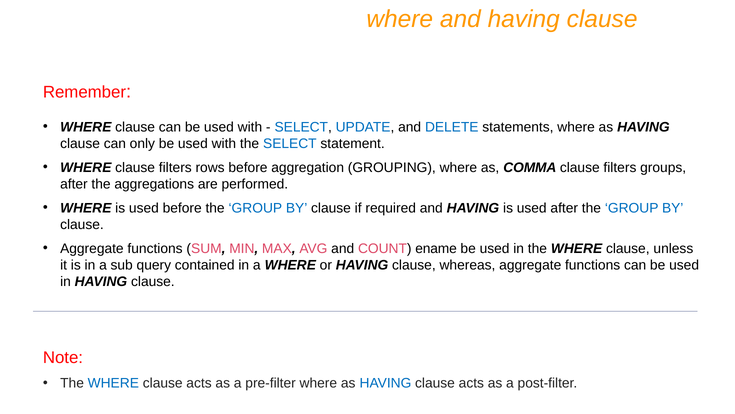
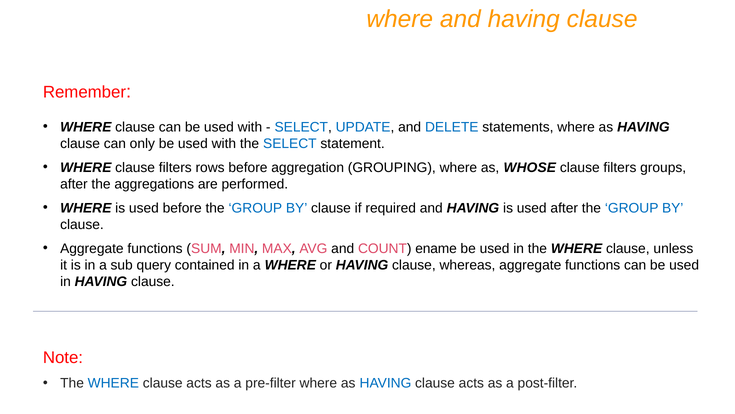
COMMA: COMMA -> WHOSE
